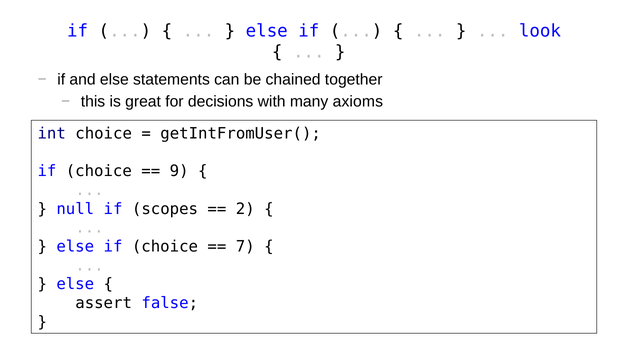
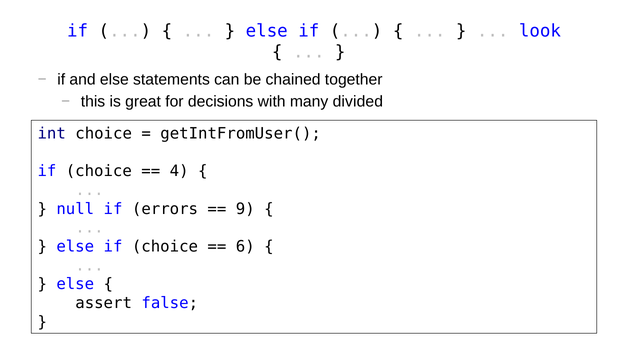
axioms: axioms -> divided
9: 9 -> 4
scopes: scopes -> errors
2: 2 -> 9
7: 7 -> 6
